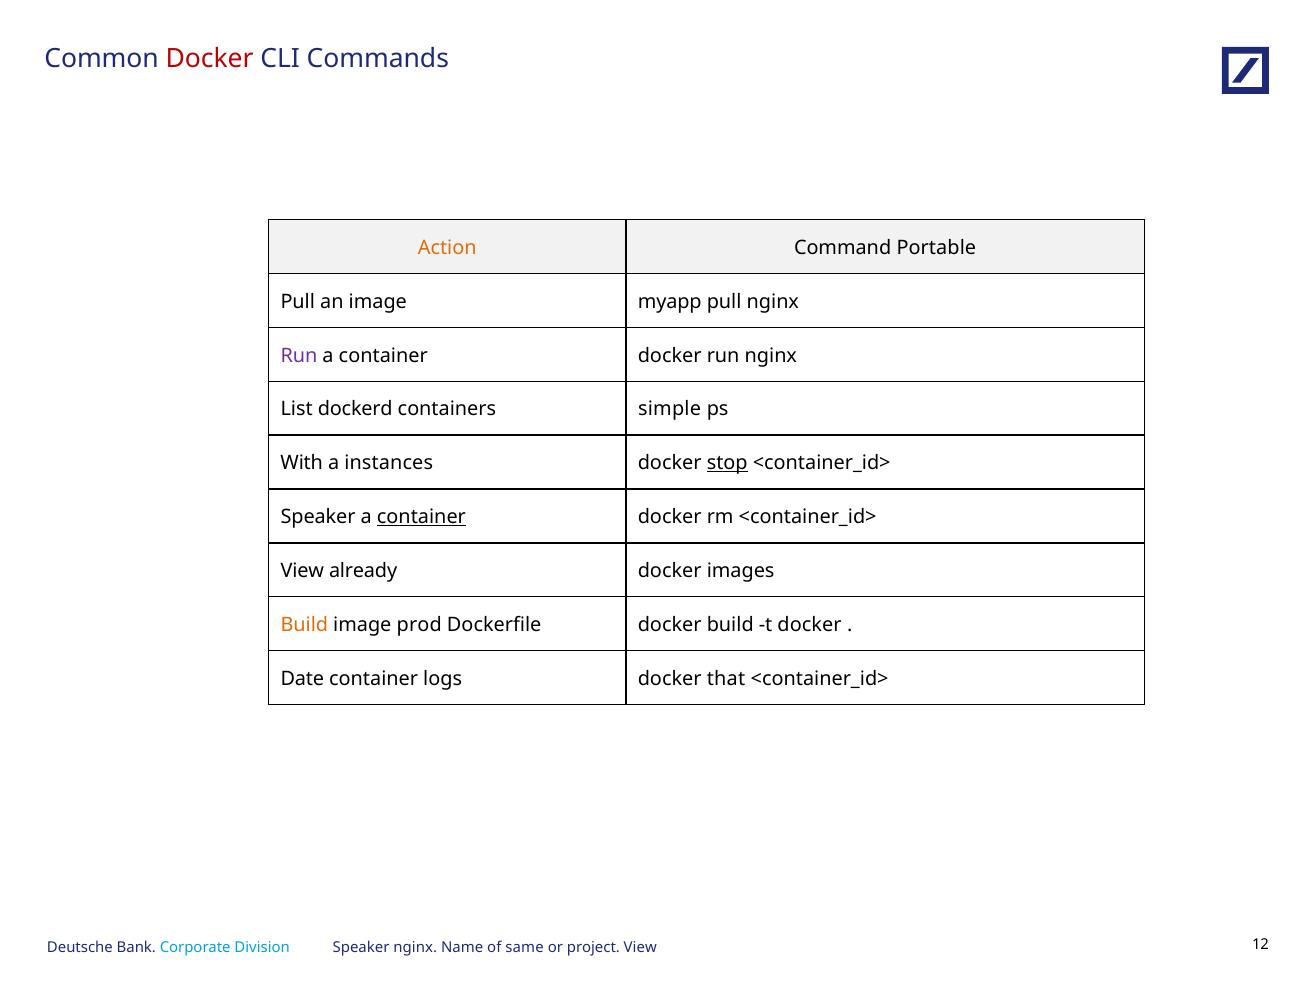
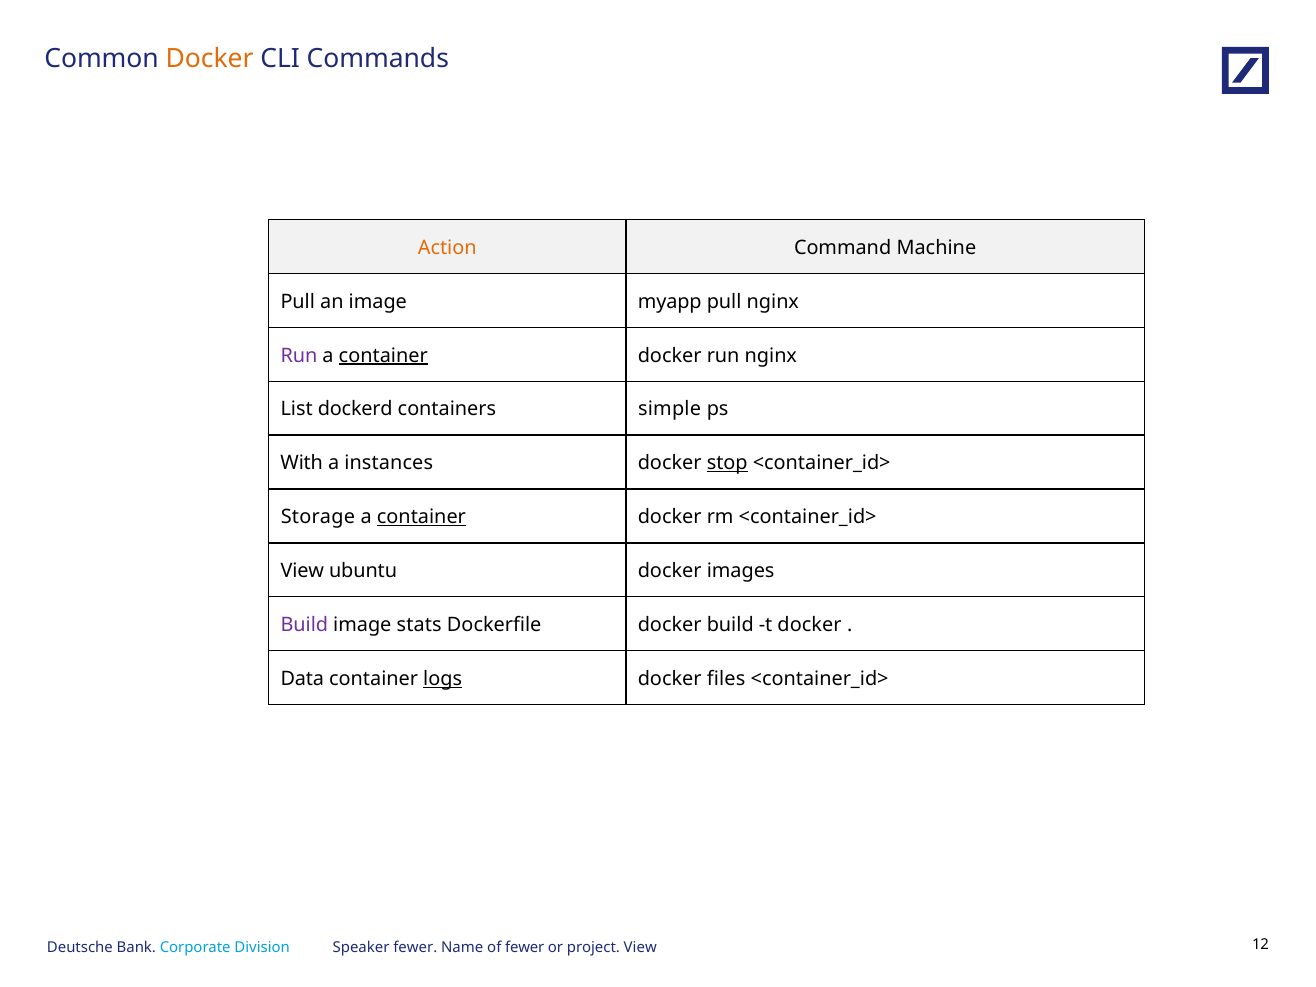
Docker at (210, 59) colour: red -> orange
Portable: Portable -> Machine
container at (383, 356) underline: none -> present
Speaker at (318, 517): Speaker -> Storage
already: already -> ubuntu
Build at (304, 625) colour: orange -> purple
prod: prod -> stats
Date: Date -> Data
logs underline: none -> present
that: that -> files
Speaker nginx: nginx -> fewer
of same: same -> fewer
